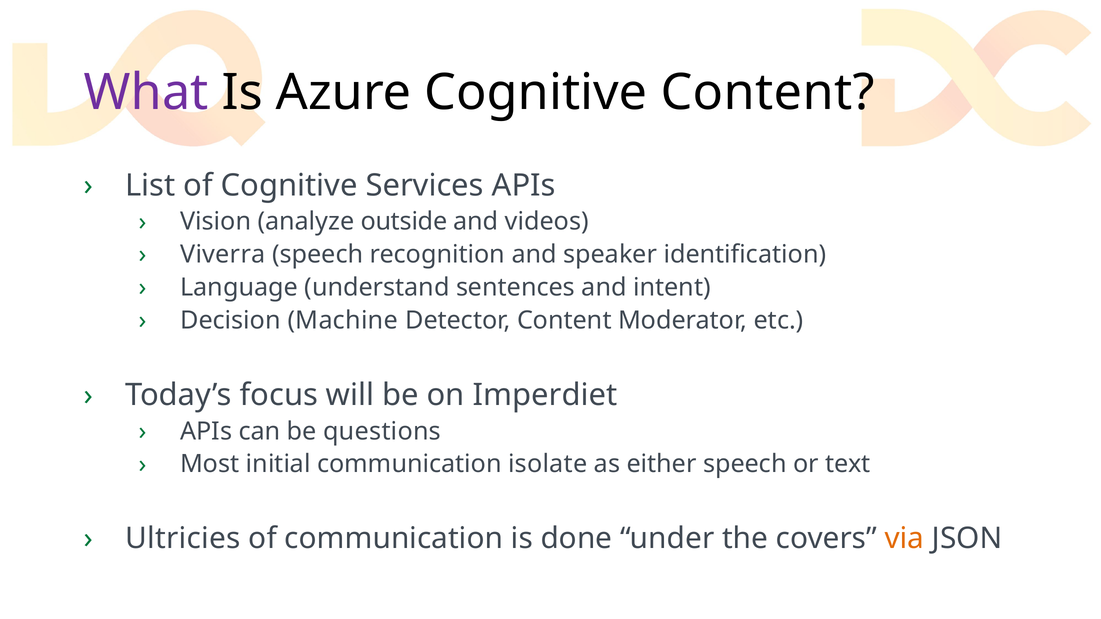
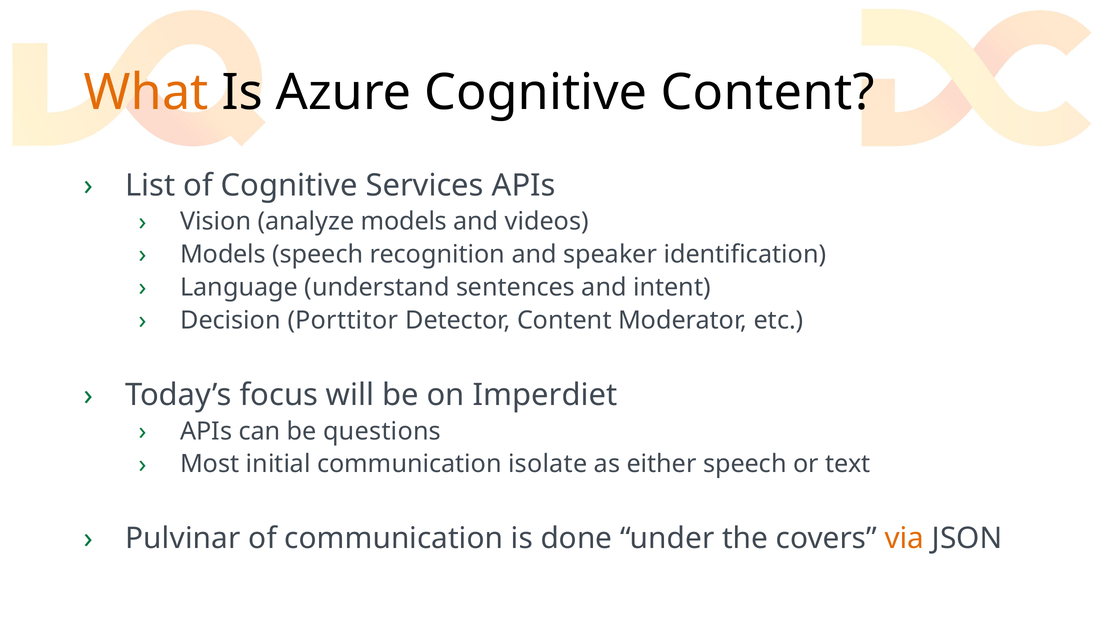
What colour: purple -> orange
analyze outside: outside -> models
Viverra at (223, 255): Viverra -> Models
Machine: Machine -> Porttitor
Ultricies: Ultricies -> Pulvinar
